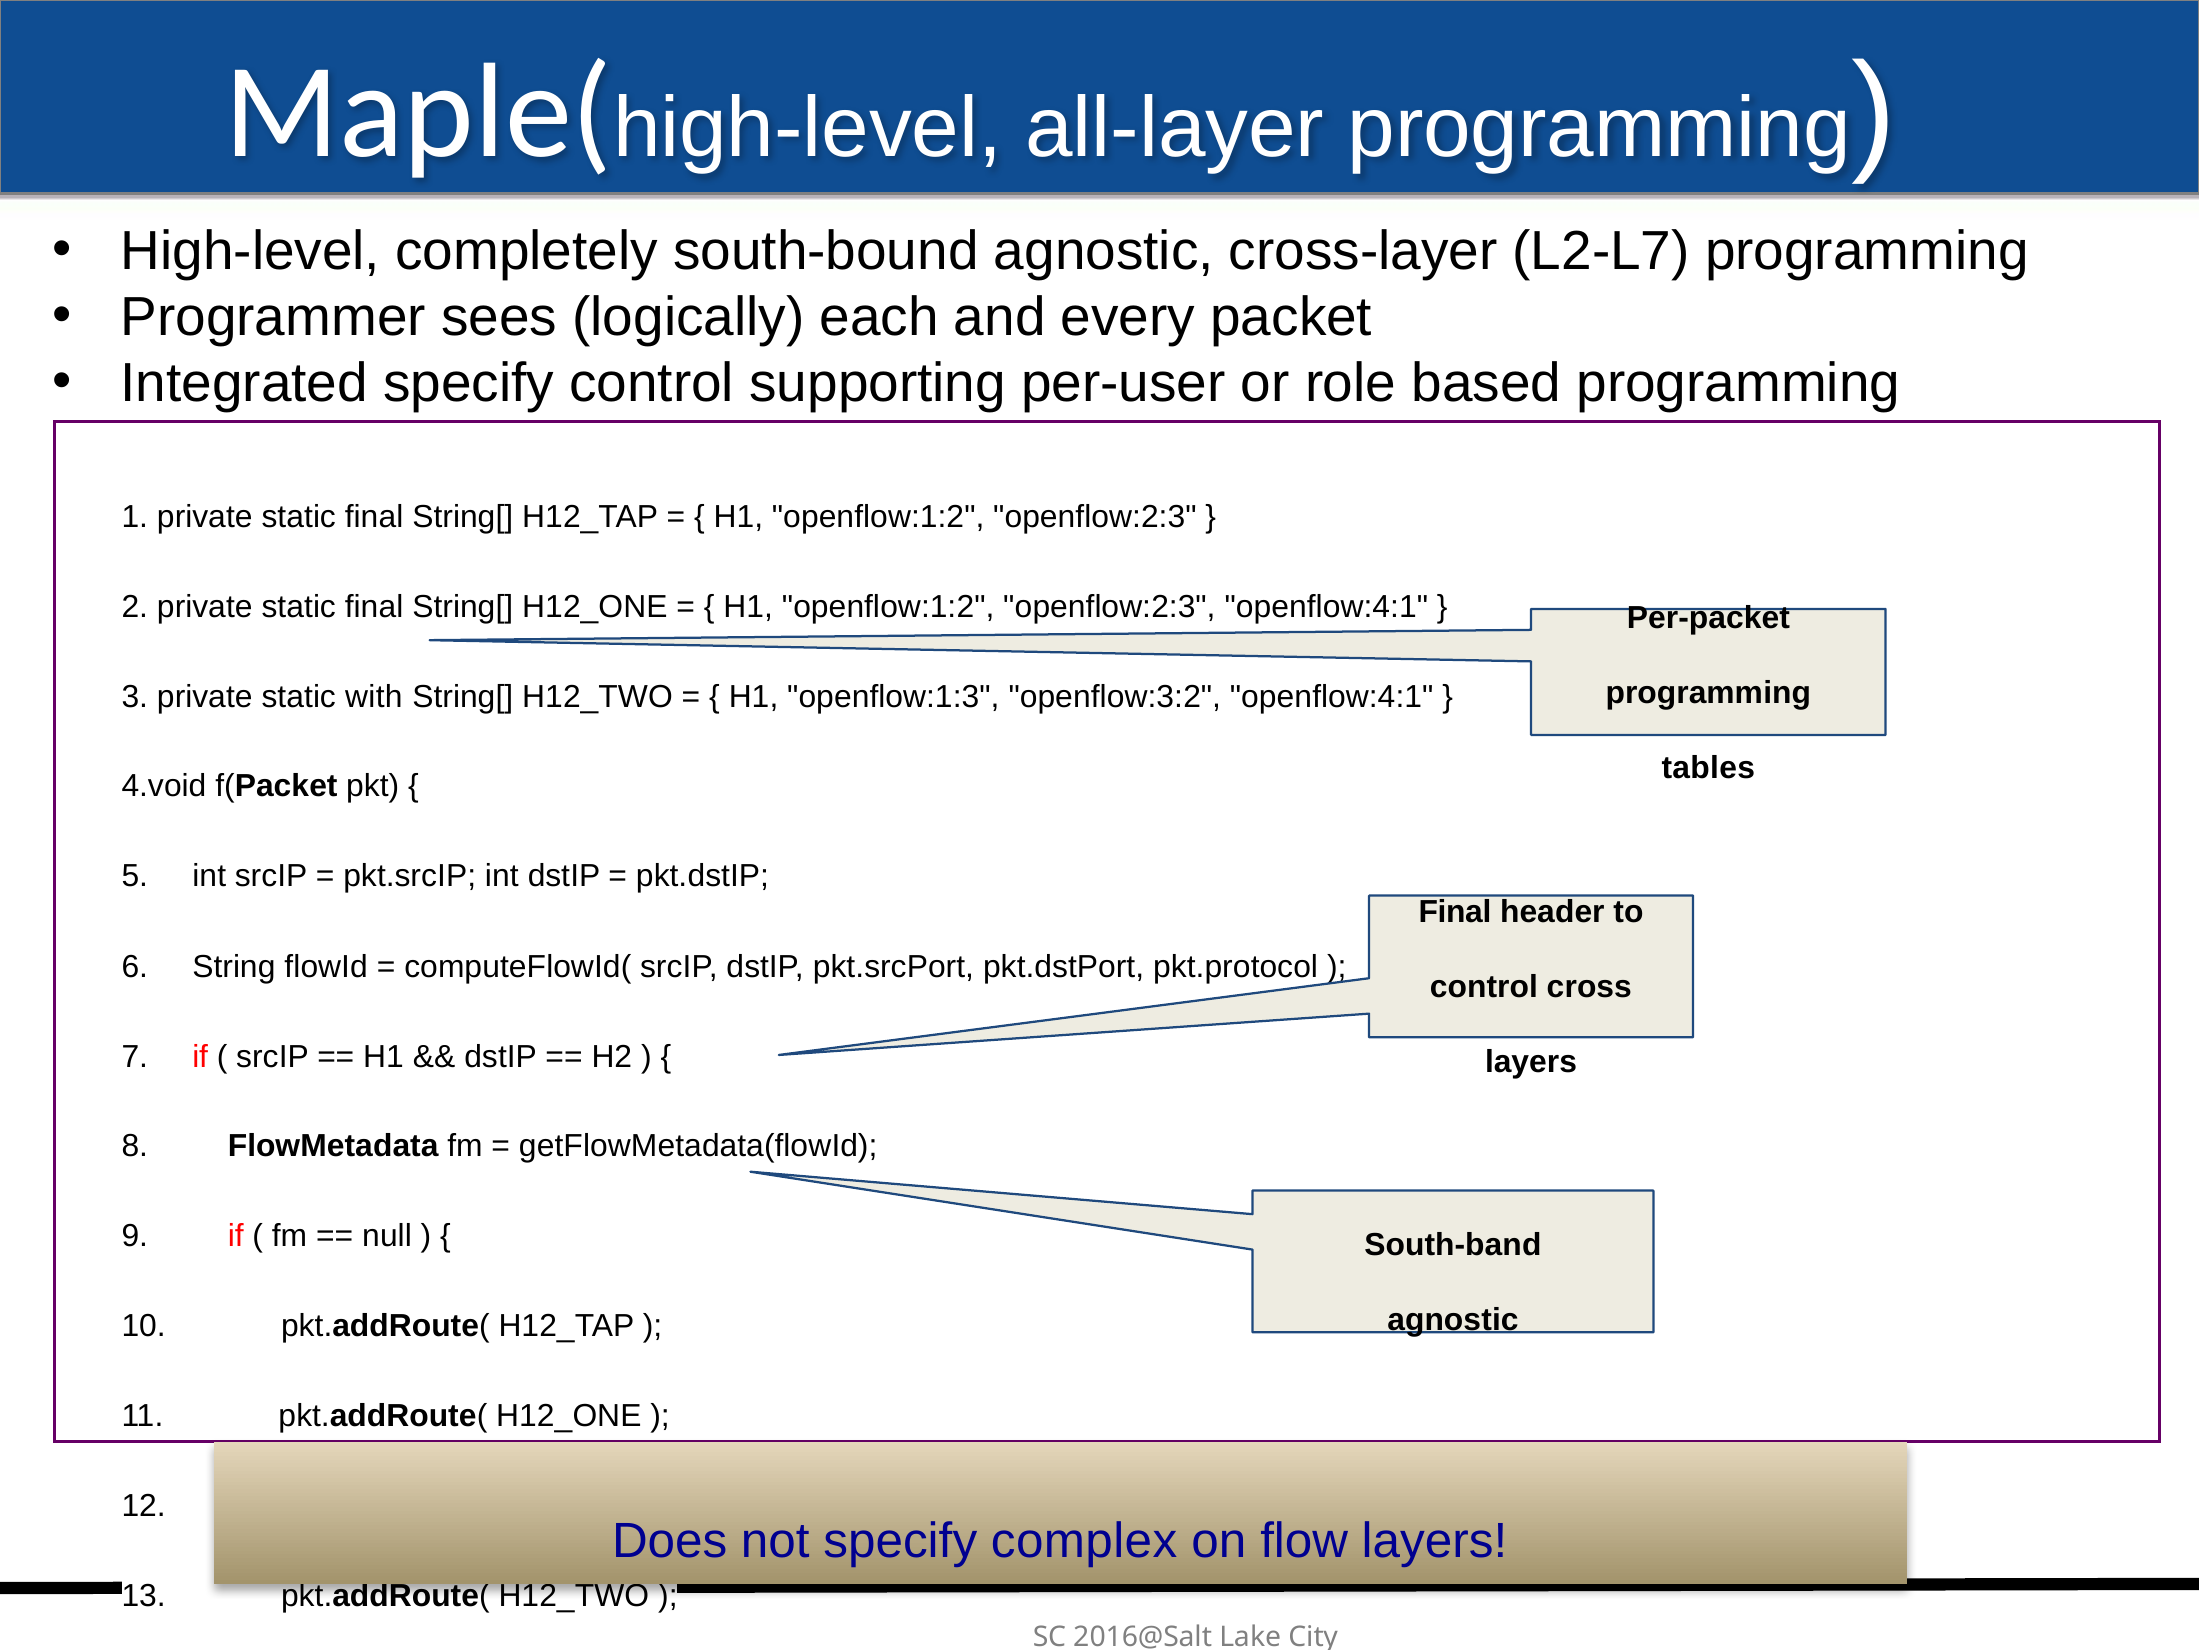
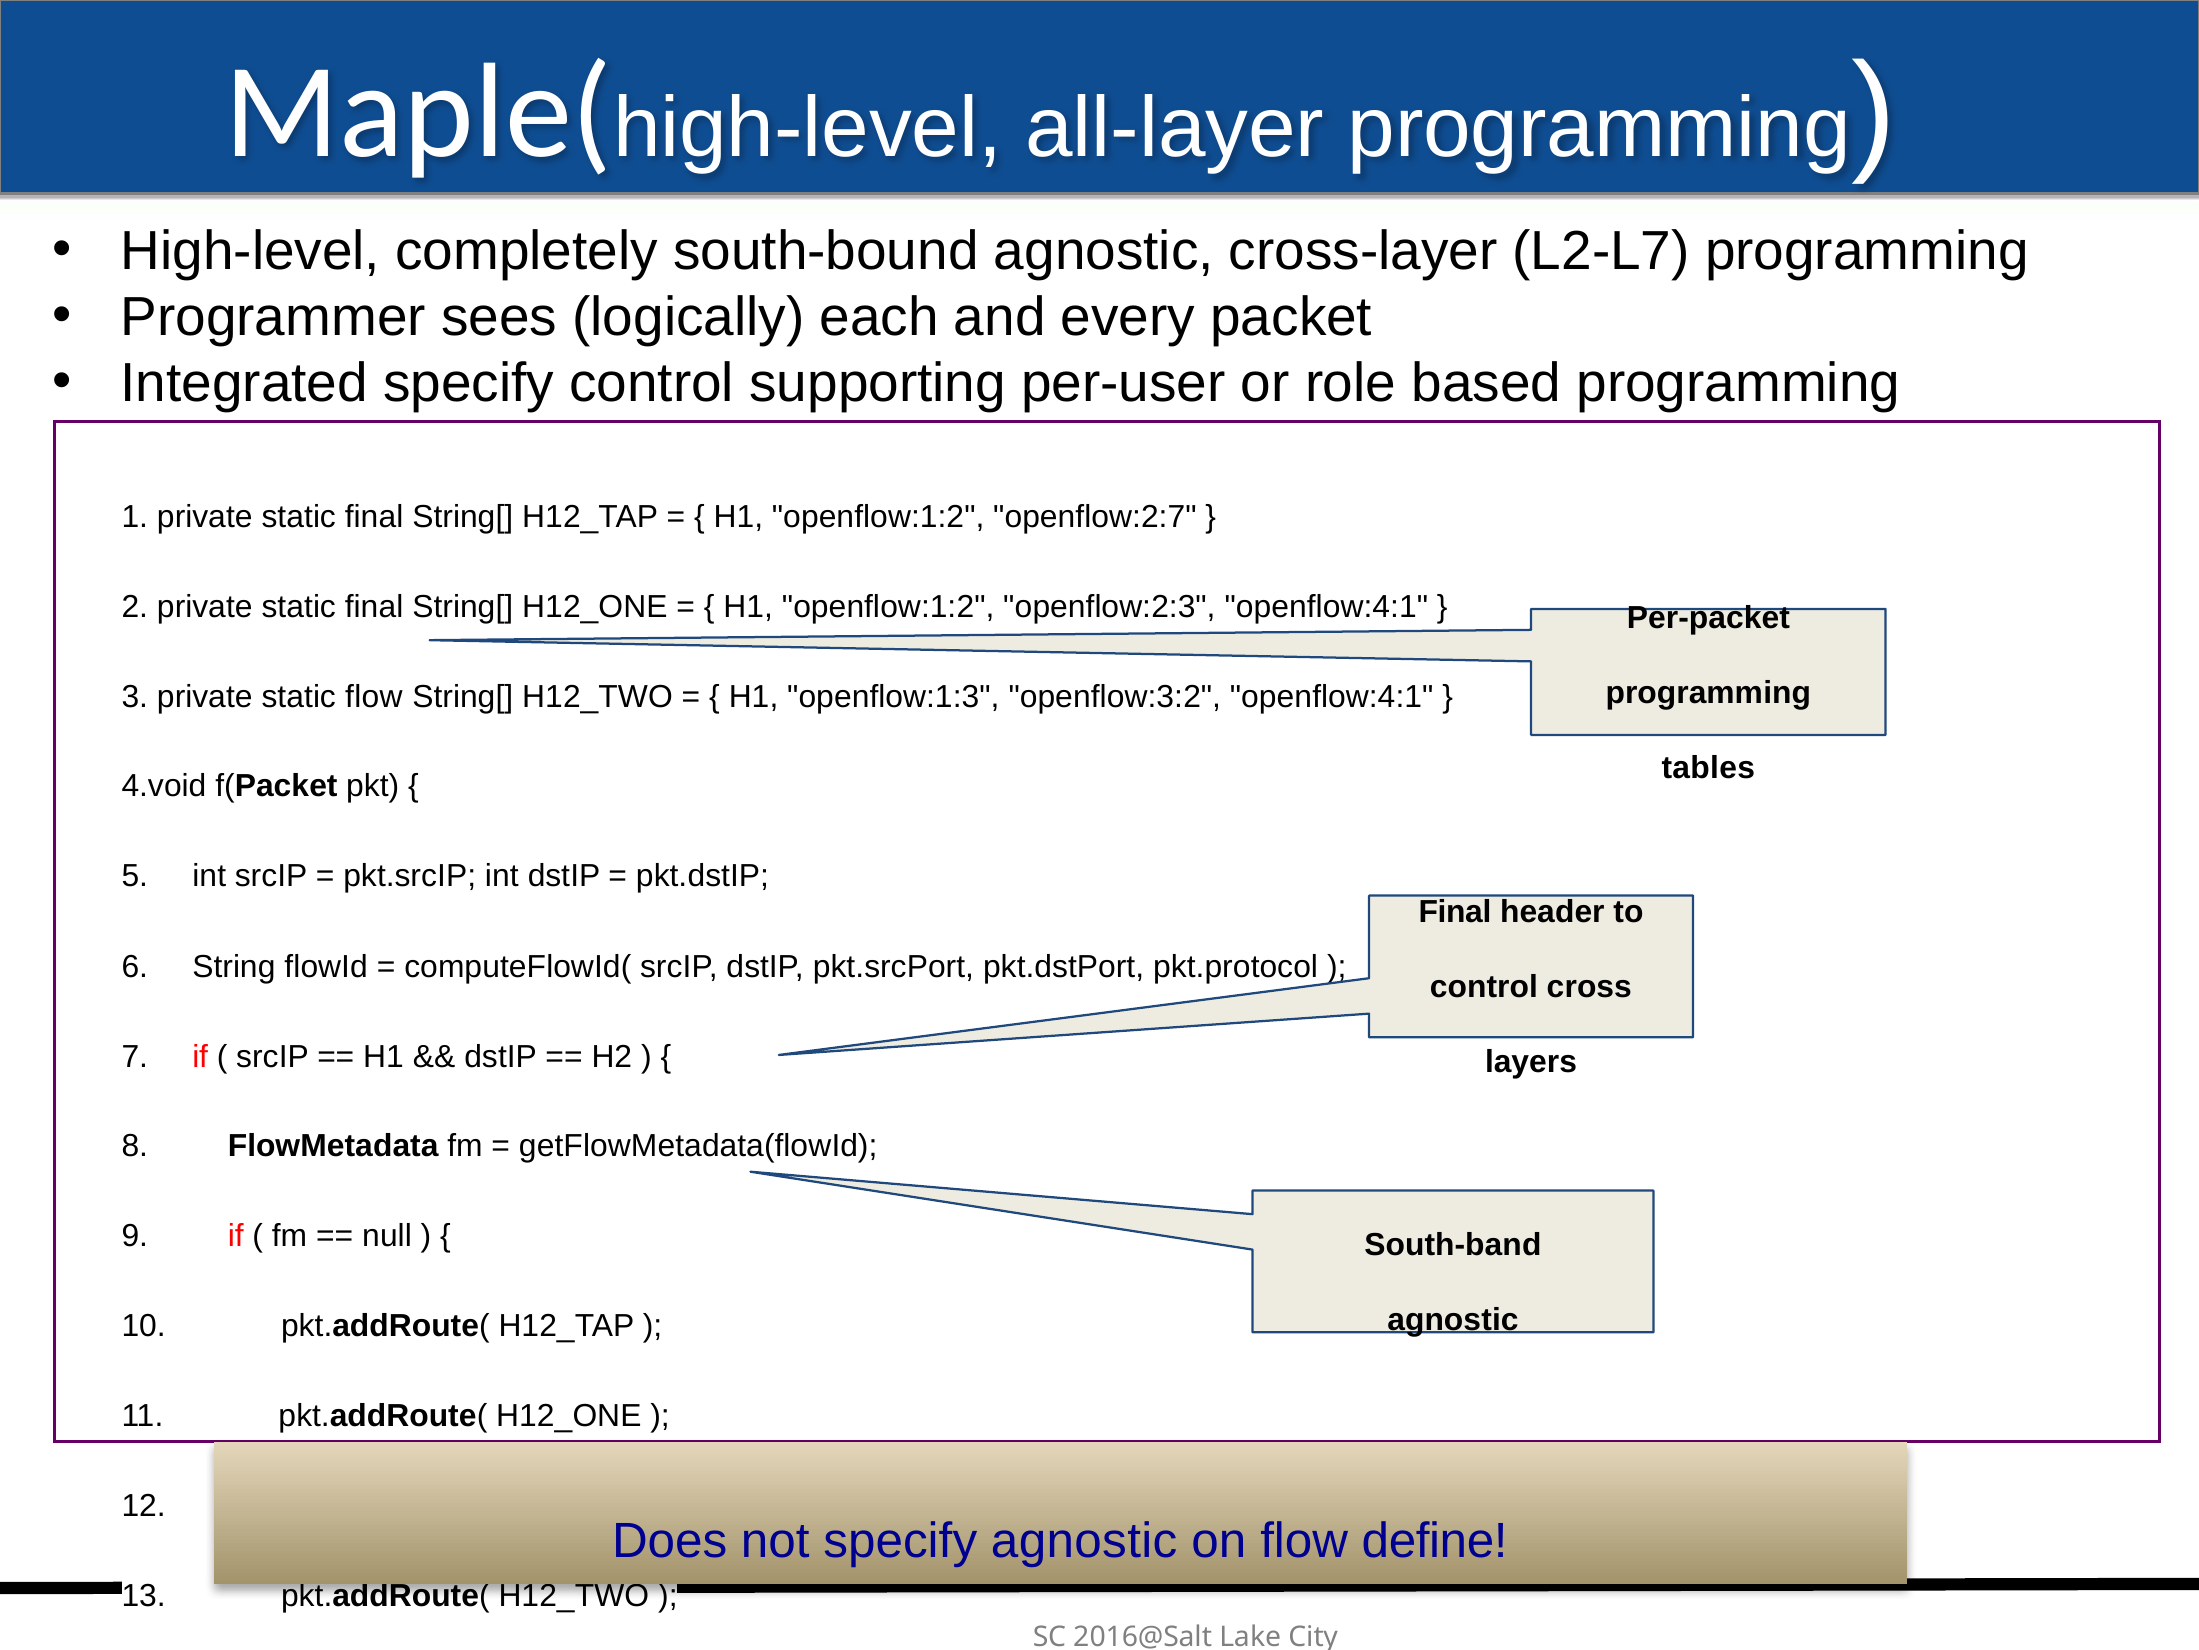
openflow:2:3 at (1095, 516): openflow:2:3 -> openflow:2:7
static with: with -> flow
specify complex: complex -> agnostic
flow layers: layers -> define
